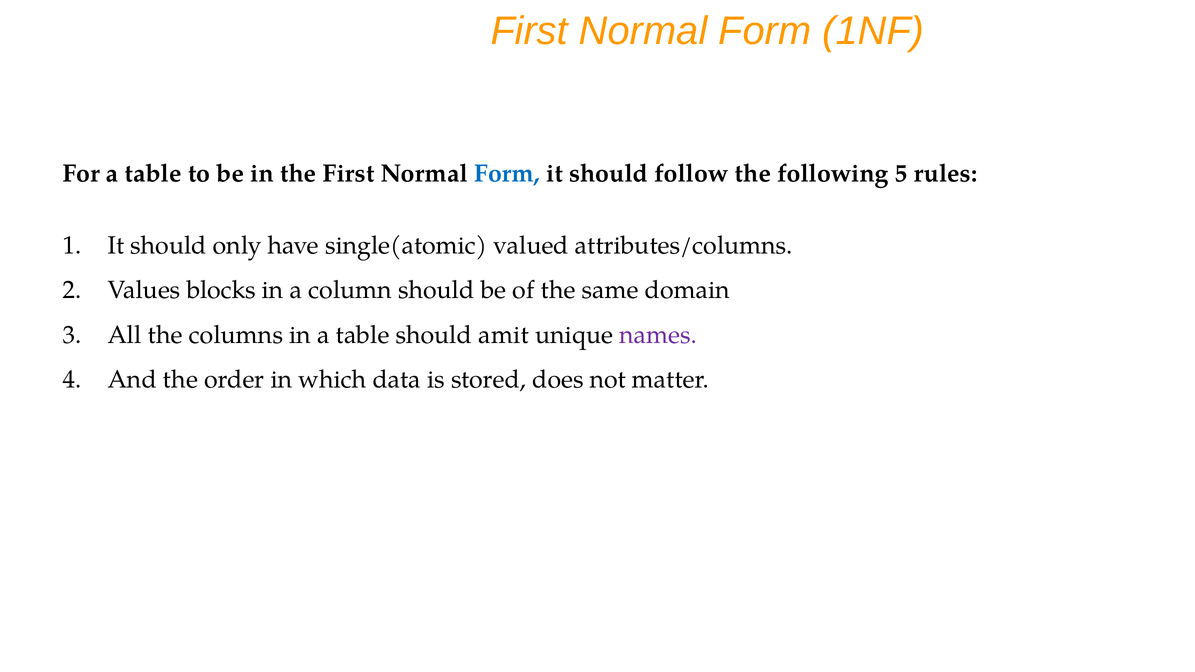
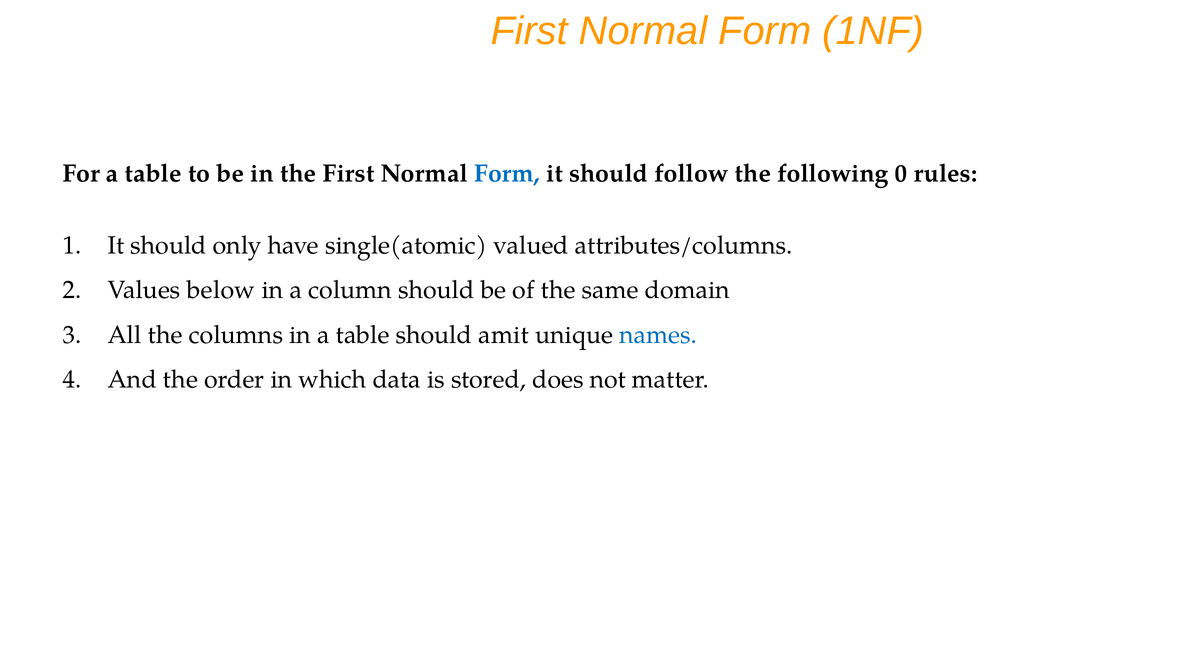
5: 5 -> 0
blocks: blocks -> below
names colour: purple -> blue
